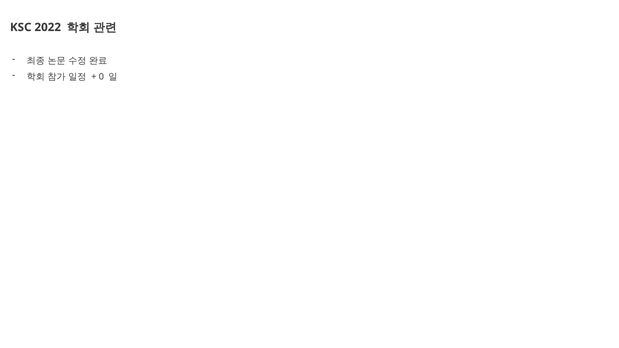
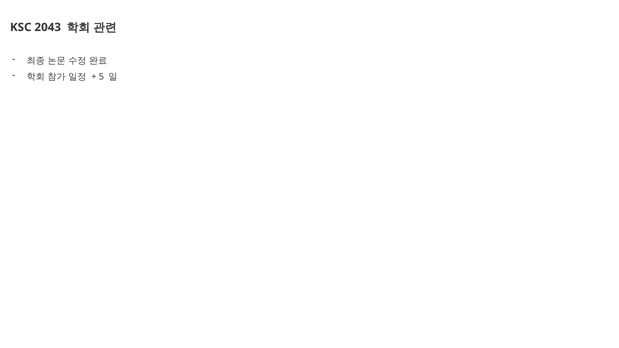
2022: 2022 -> 2043
0: 0 -> 5
